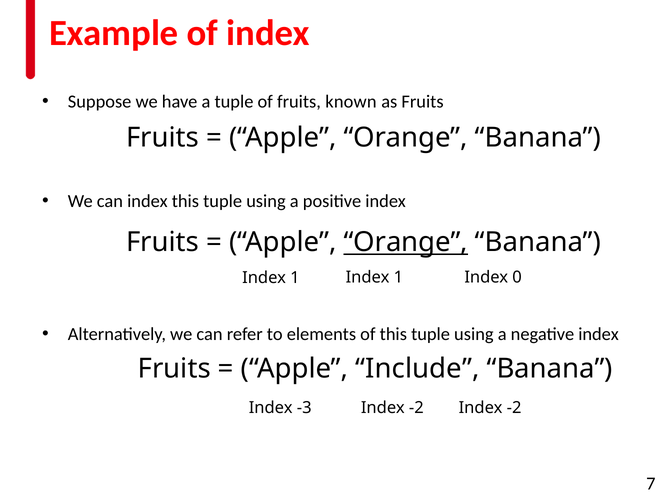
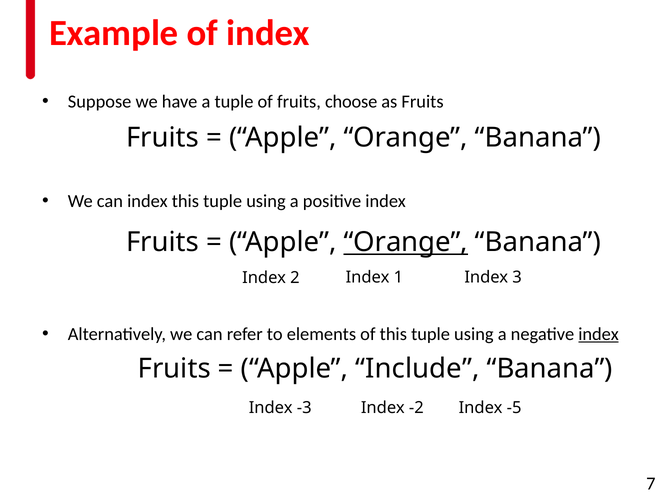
known: known -> choose
1 at (295, 277): 1 -> 2
0: 0 -> 3
index at (599, 334) underline: none -> present
-2 Index -2: -2 -> -5
